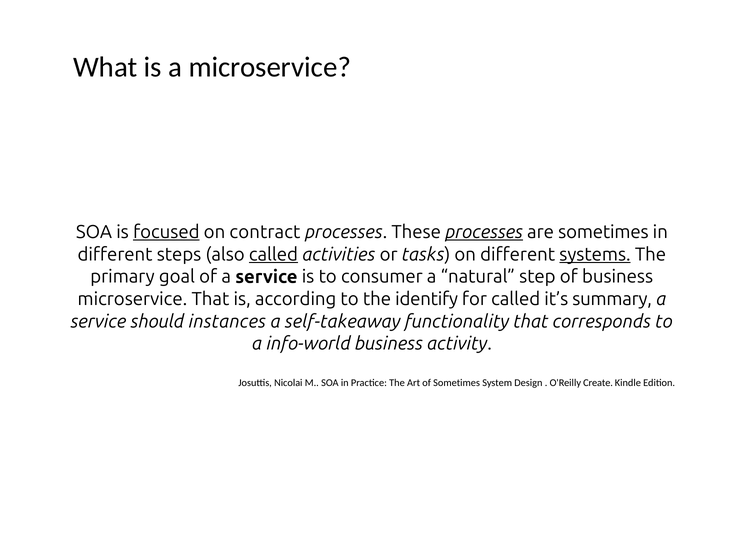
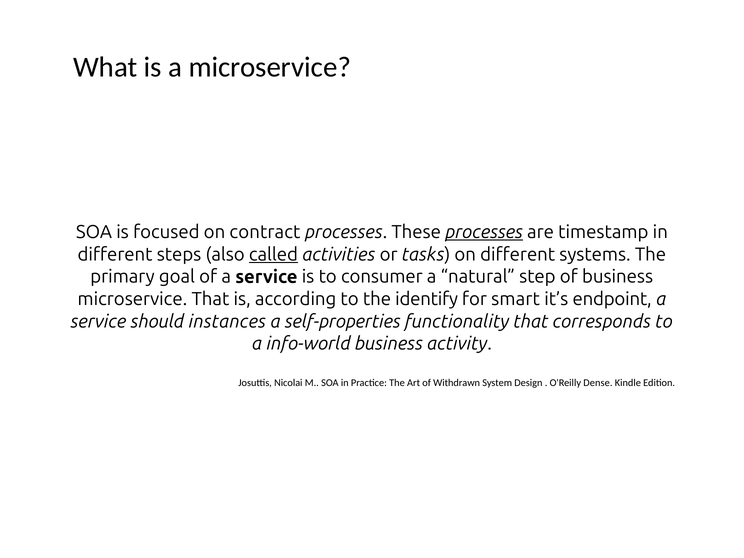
focused underline: present -> none
are sometimes: sometimes -> timestamp
systems underline: present -> none
for called: called -> smart
summary: summary -> endpoint
self-takeaway: self-takeaway -> self-properties
of Sometimes: Sometimes -> Withdrawn
Create: Create -> Dense
